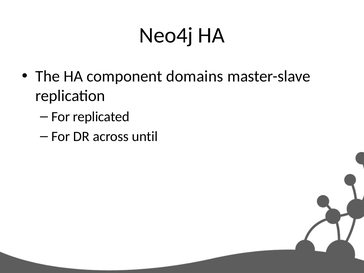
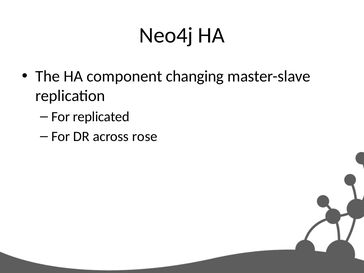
domains: domains -> changing
until: until -> rose
